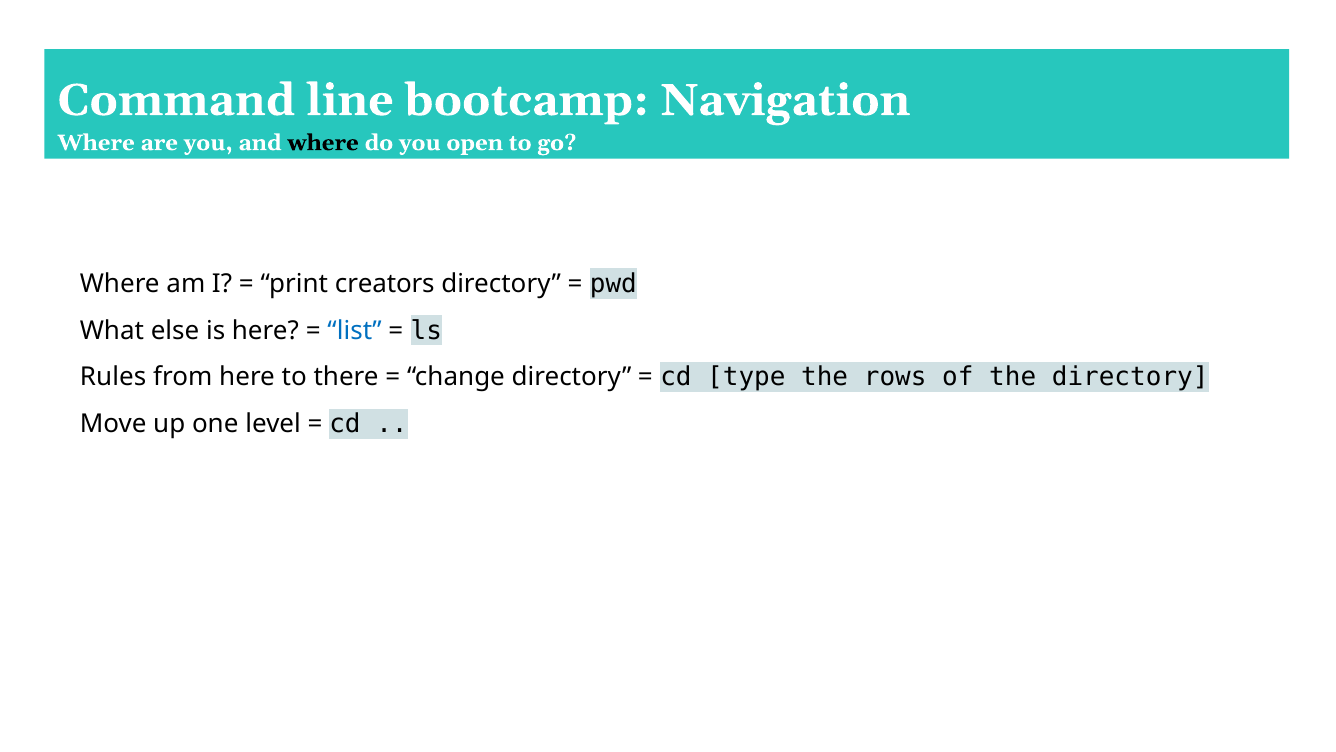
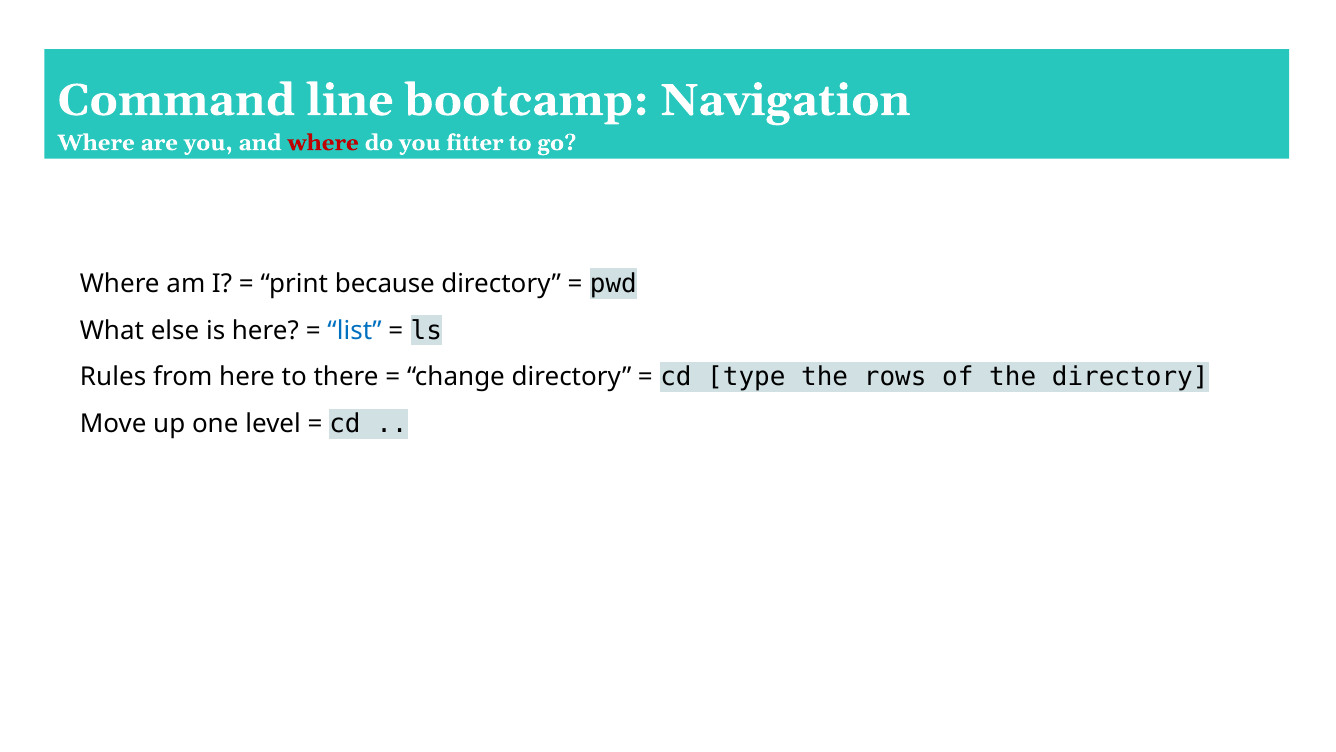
where at (323, 143) colour: black -> red
open: open -> fitter
creators: creators -> because
